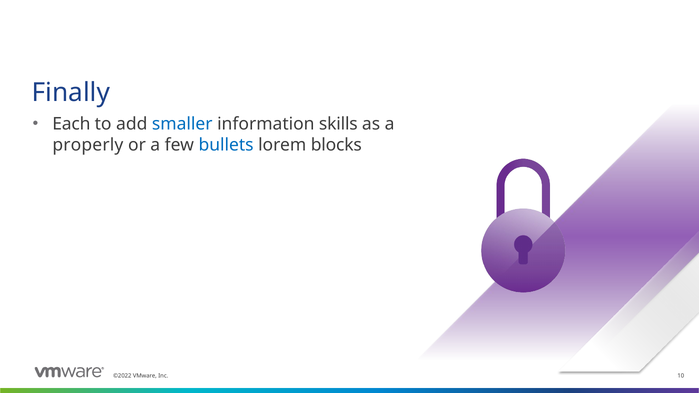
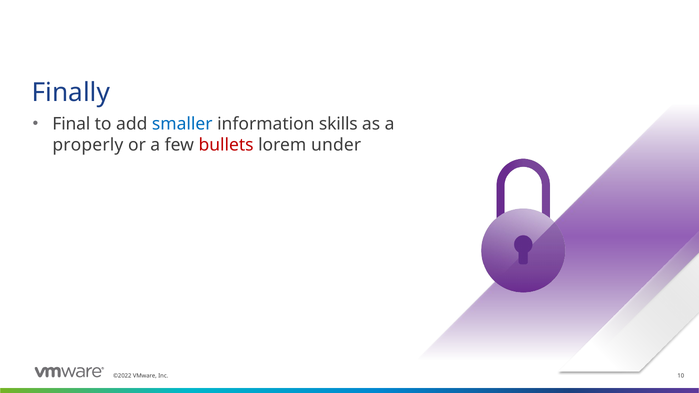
Each: Each -> Final
bullets colour: blue -> red
blocks: blocks -> under
